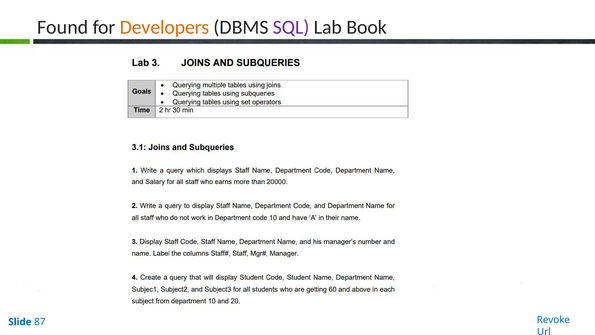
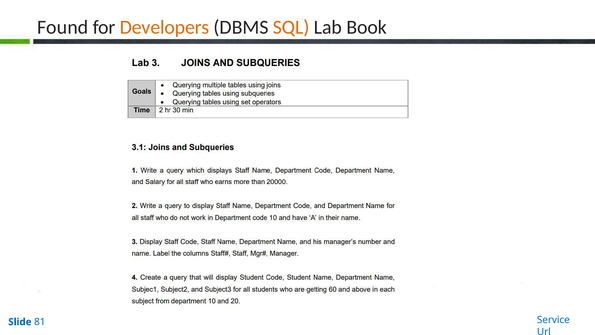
SQL colour: purple -> orange
Revoke: Revoke -> Service
87: 87 -> 81
